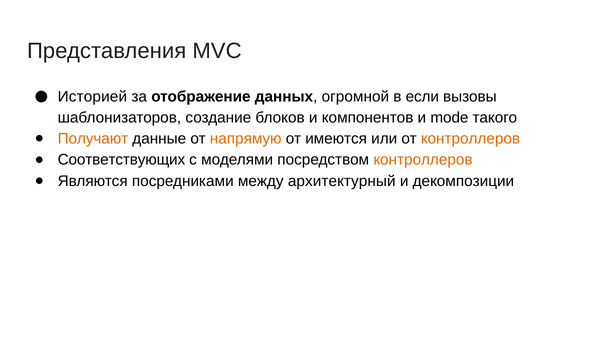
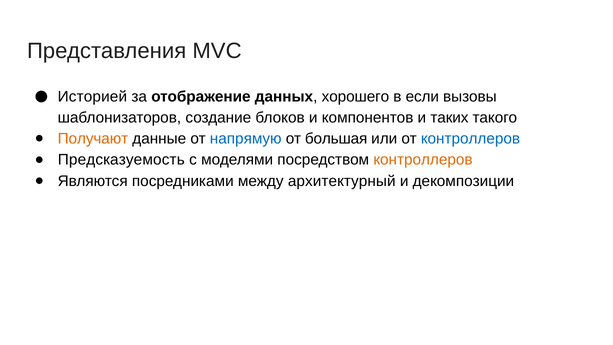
огромной: огромной -> хорошего
mode: mode -> таких
напрямую colour: orange -> blue
имеются: имеются -> большая
контроллеров at (470, 139) colour: orange -> blue
Соответствующих: Соответствующих -> Предсказуемость
